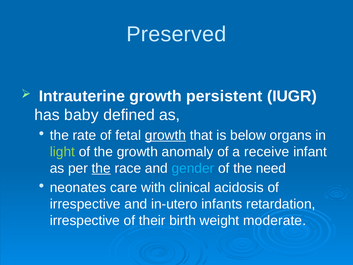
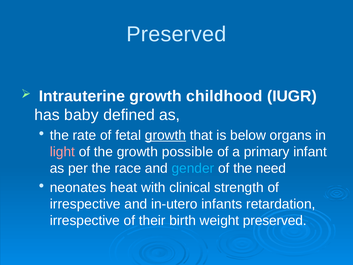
persistent: persistent -> childhood
light colour: light green -> pink
anomaly: anomaly -> possible
receive: receive -> primary
the at (101, 168) underline: present -> none
care: care -> heat
acidosis: acidosis -> strength
weight moderate: moderate -> preserved
